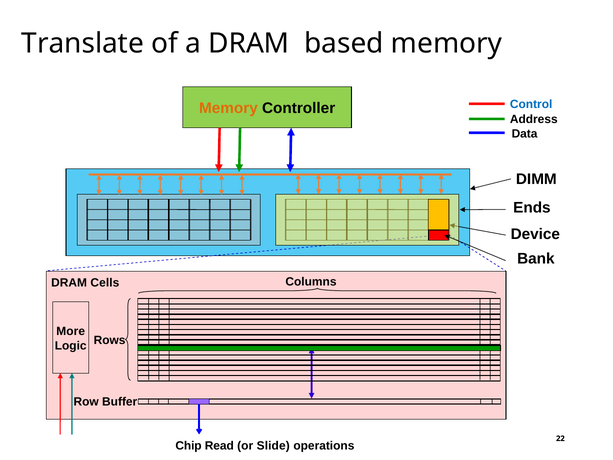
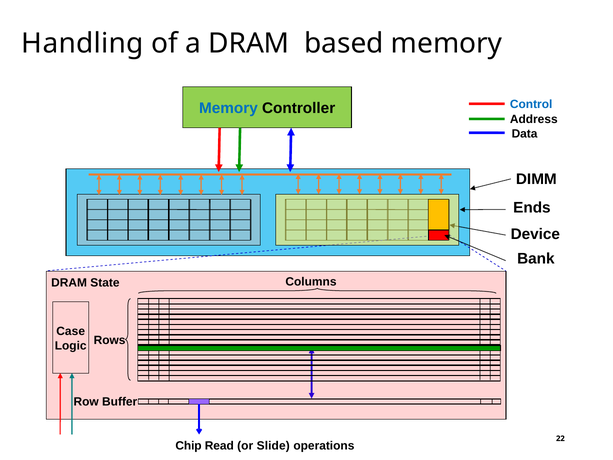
Translate: Translate -> Handling
Memory at (228, 108) colour: orange -> blue
Cells: Cells -> State
More: More -> Case
